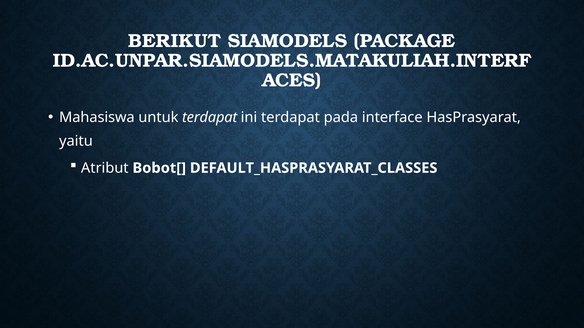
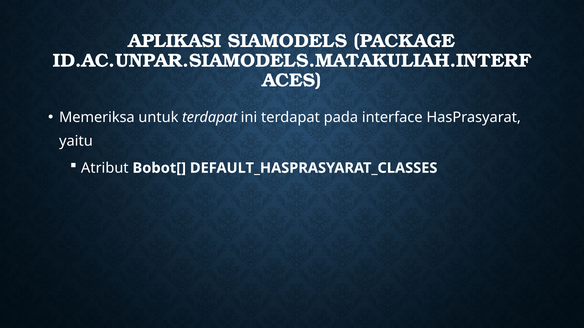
BERIKUT: BERIKUT -> APLIKASI
Mahasiswa: Mahasiswa -> Memeriksa
